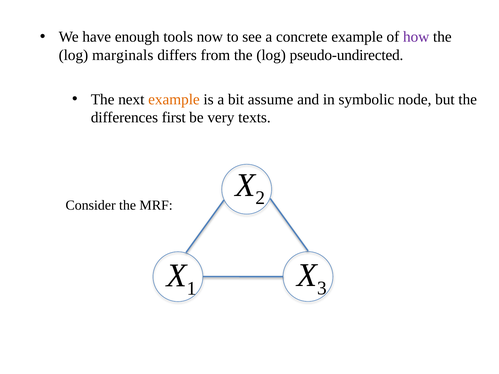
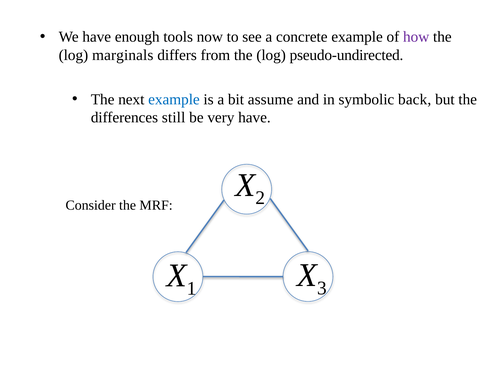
example at (174, 99) colour: orange -> blue
node: node -> back
first: first -> still
very texts: texts -> have
